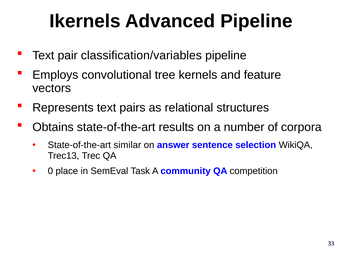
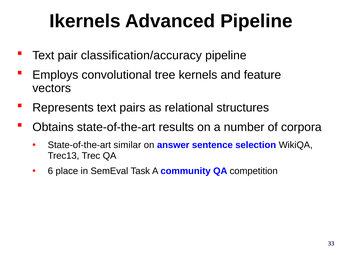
classification/variables: classification/variables -> classification/accuracy
0: 0 -> 6
